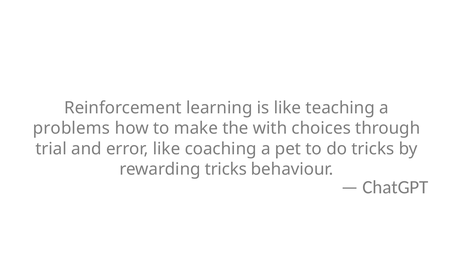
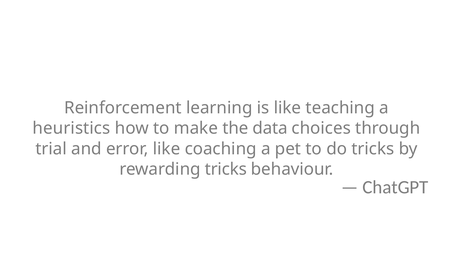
problems: problems -> heuristics
with: with -> data
